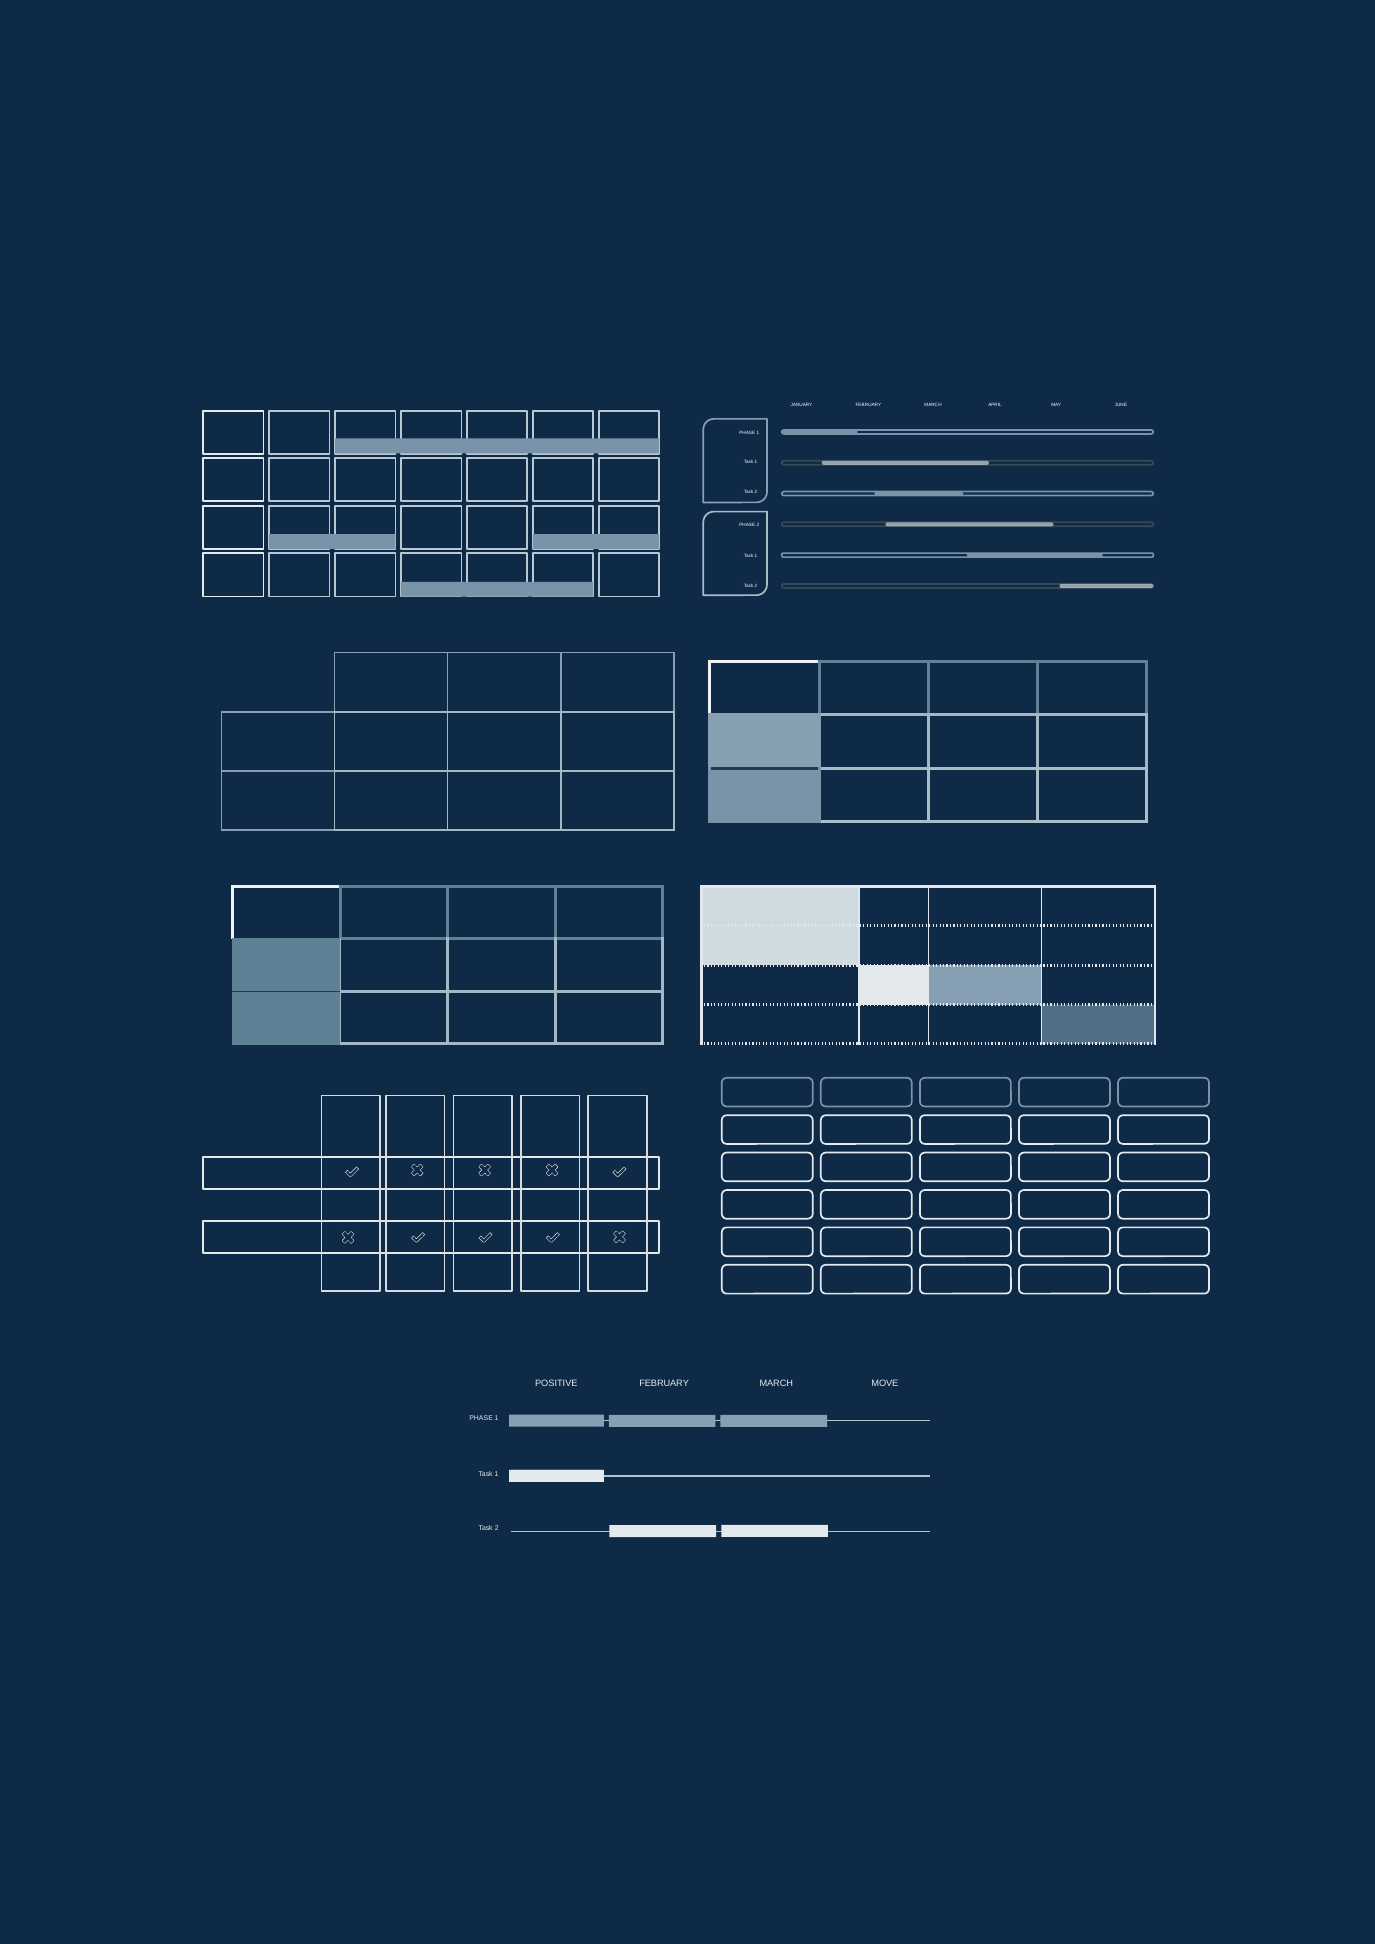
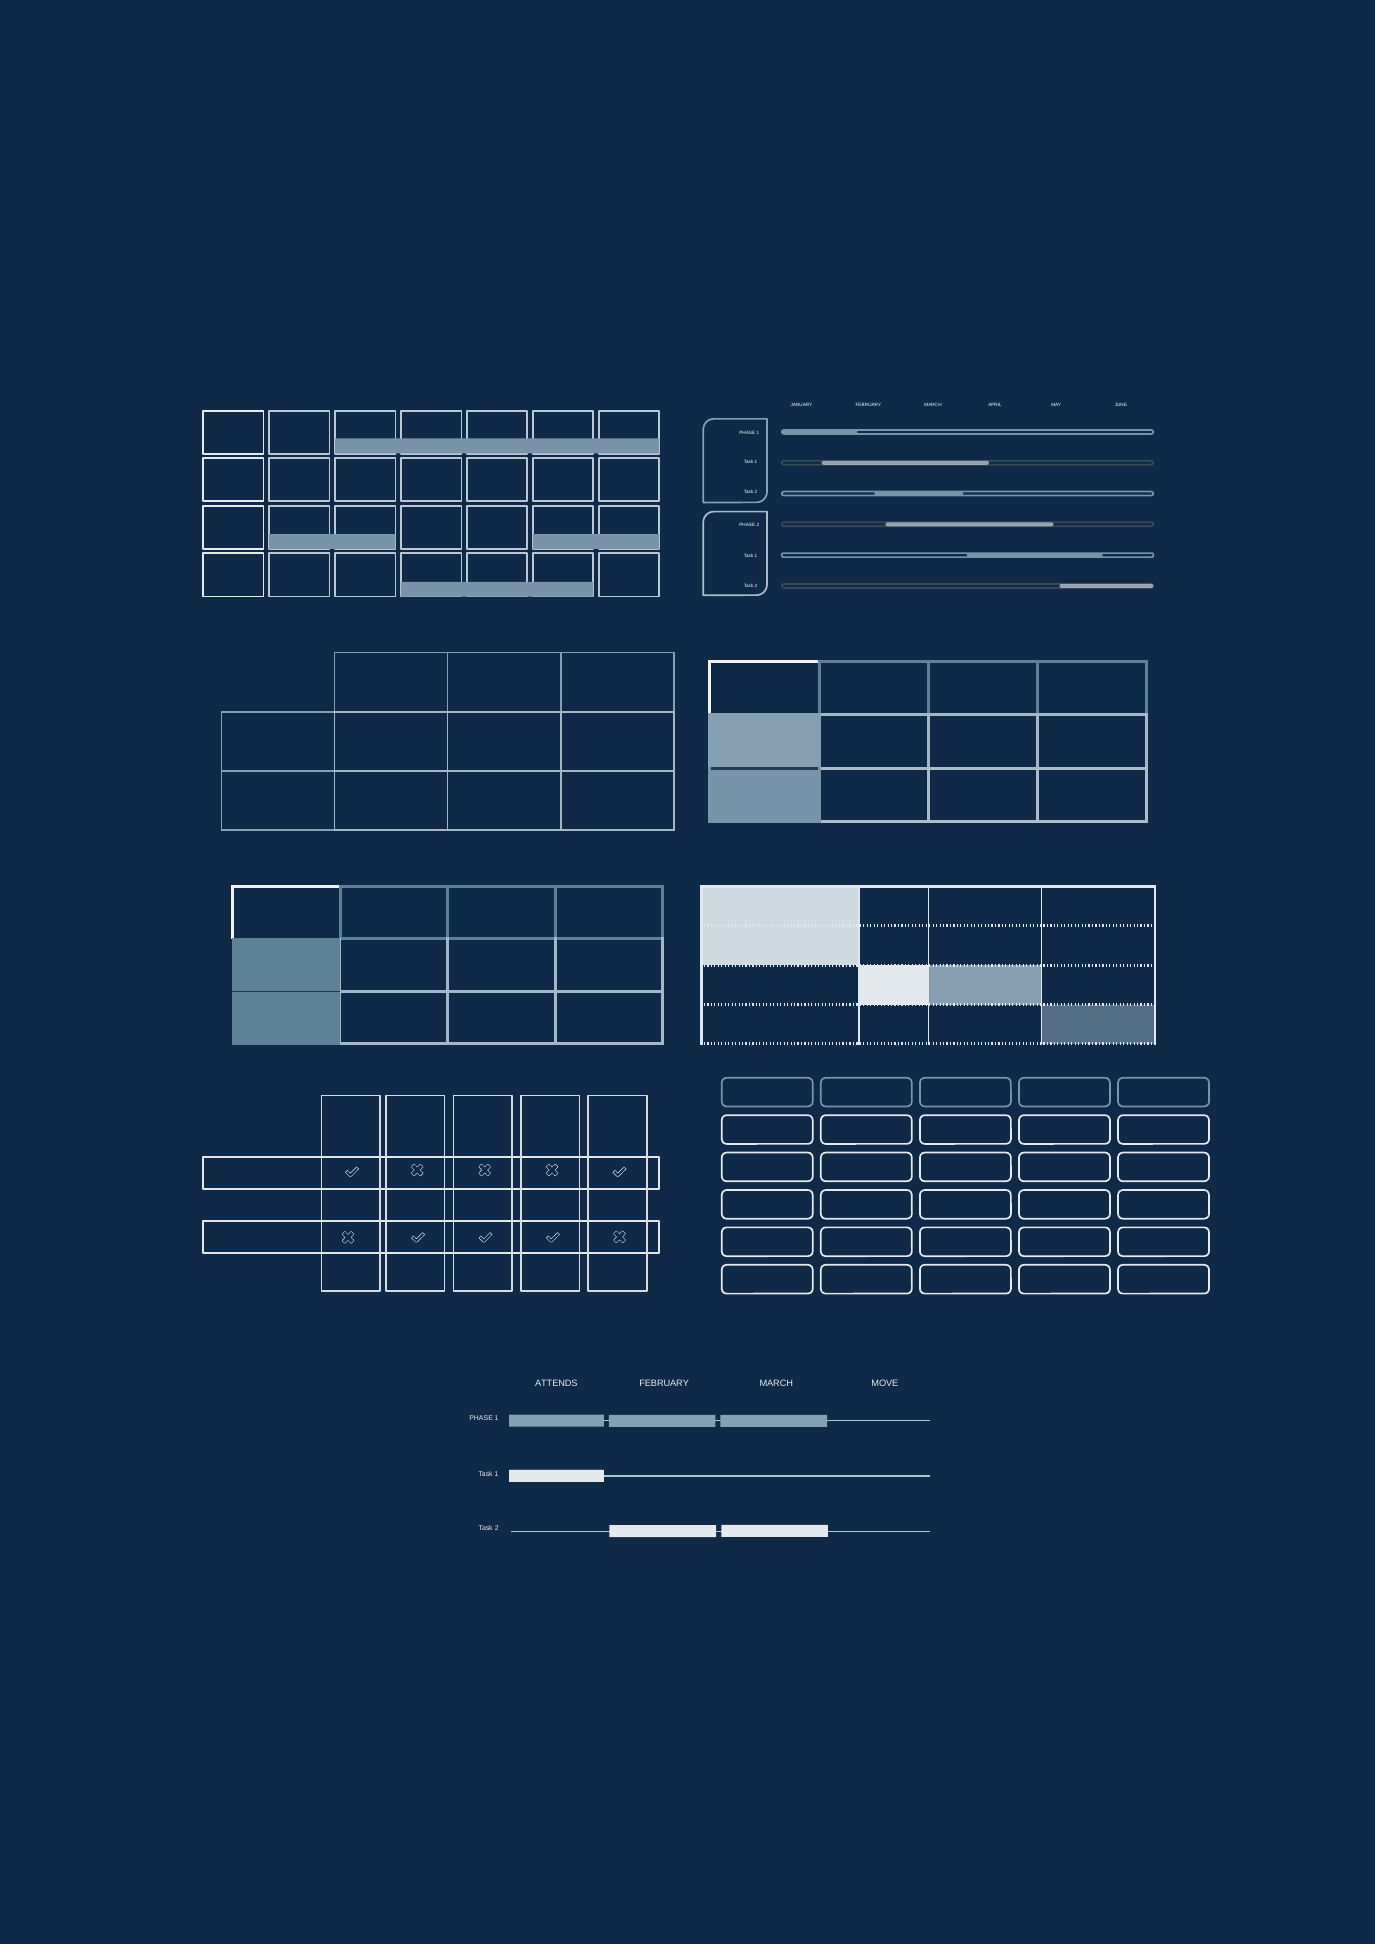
POSITIVE: POSITIVE -> ATTENDS
